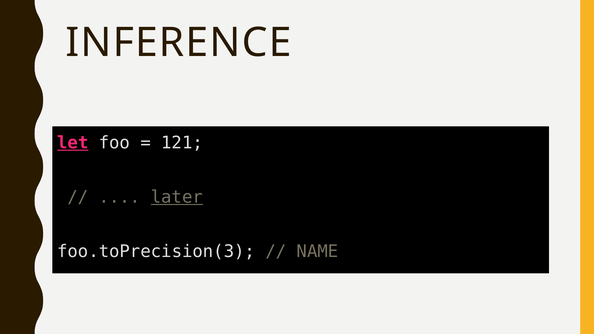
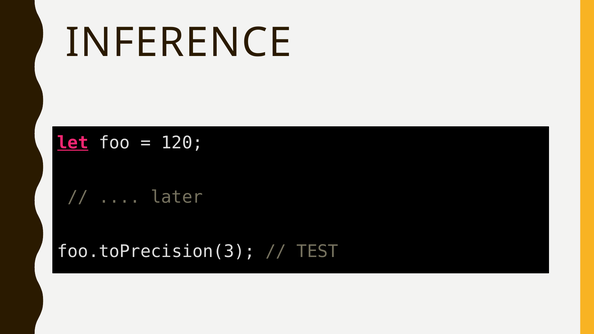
121: 121 -> 120
later underline: present -> none
NAME: NAME -> TEST
